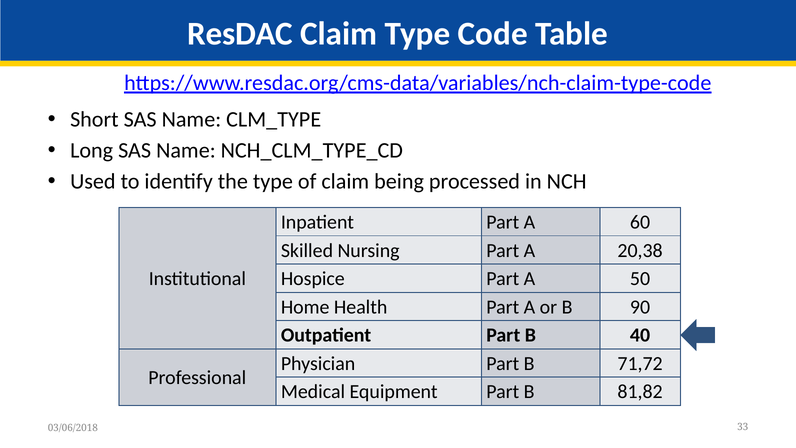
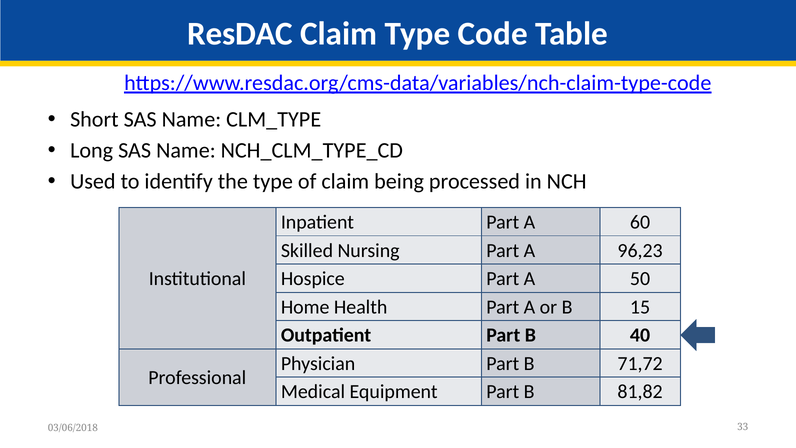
20,38: 20,38 -> 96,23
90: 90 -> 15
